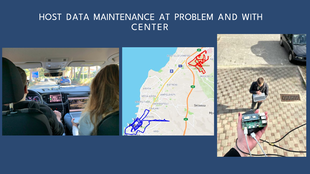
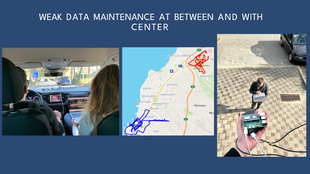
HOST: HOST -> WEAK
PROBLEM: PROBLEM -> BETWEEN
